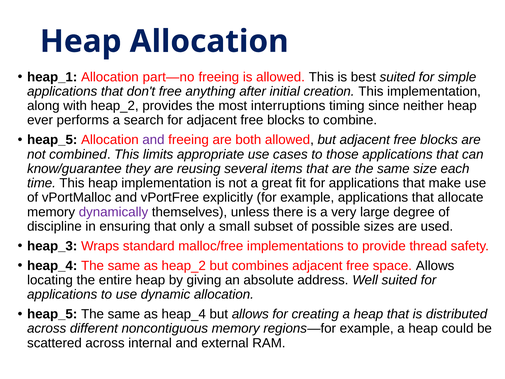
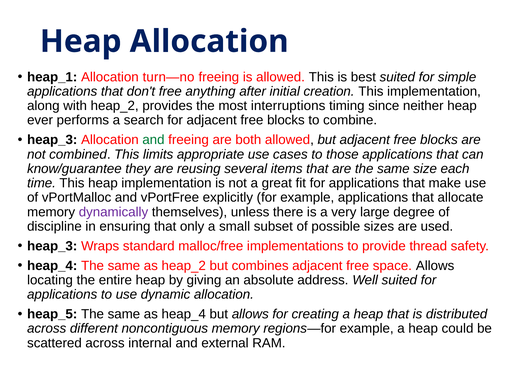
part—no: part—no -> turn—no
heap_5 at (52, 140): heap_5 -> heap_3
and at (153, 140) colour: purple -> green
